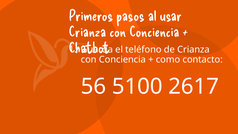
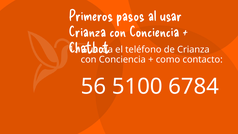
2617: 2617 -> 6784
